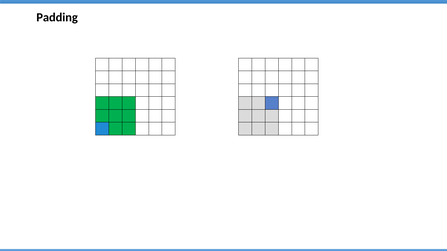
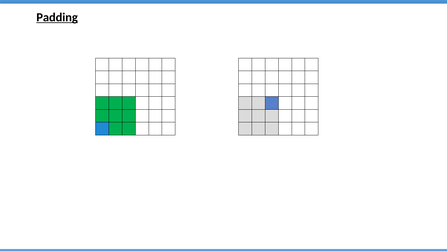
Padding underline: none -> present
